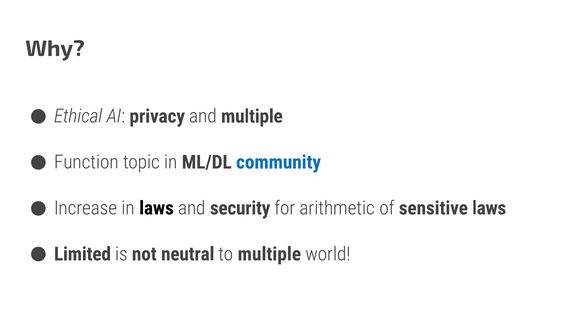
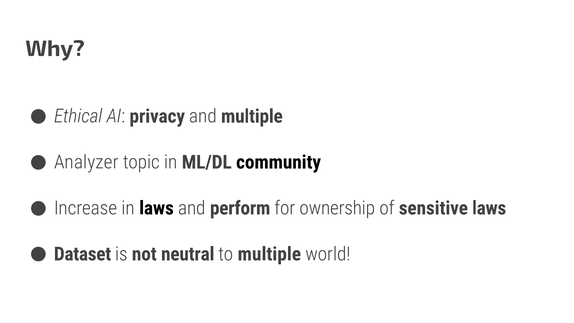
Function: Function -> Analyzer
community colour: blue -> black
security: security -> perform
arithmetic: arithmetic -> ownership
Limited: Limited -> Dataset
